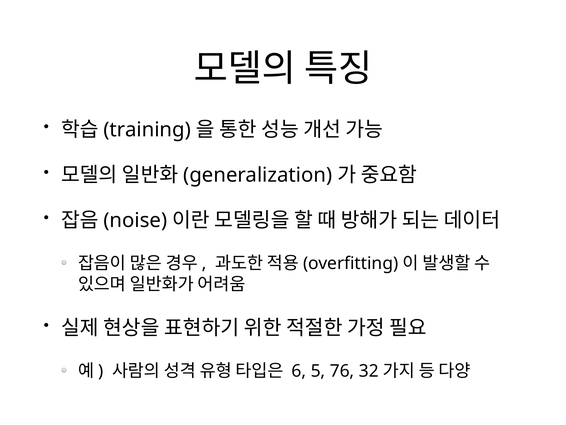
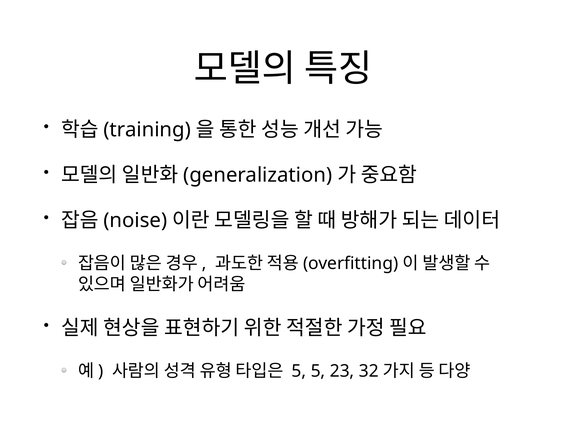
6 at (299, 371): 6 -> 5
76: 76 -> 23
